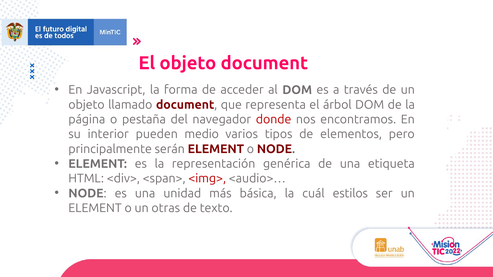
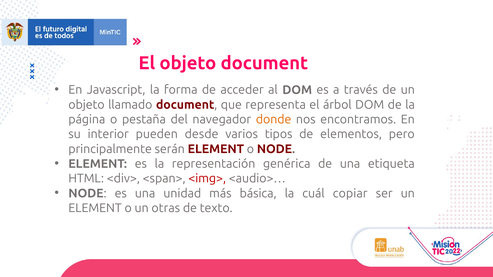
donde colour: red -> orange
medio: medio -> desde
estilos: estilos -> copiar
